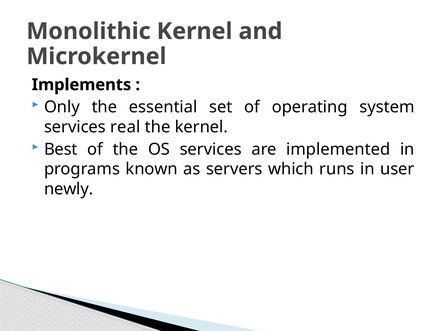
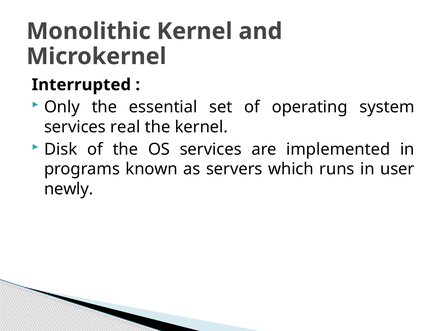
Implements: Implements -> Interrupted
Best: Best -> Disk
